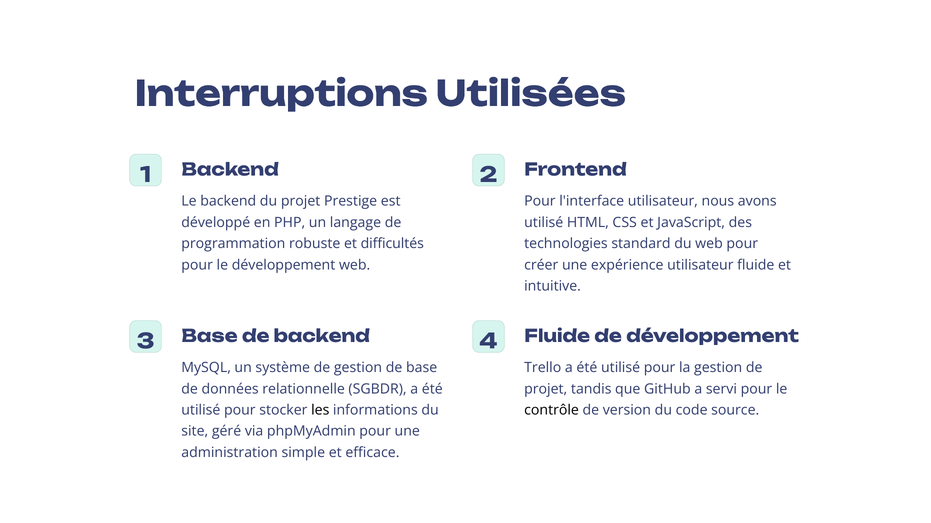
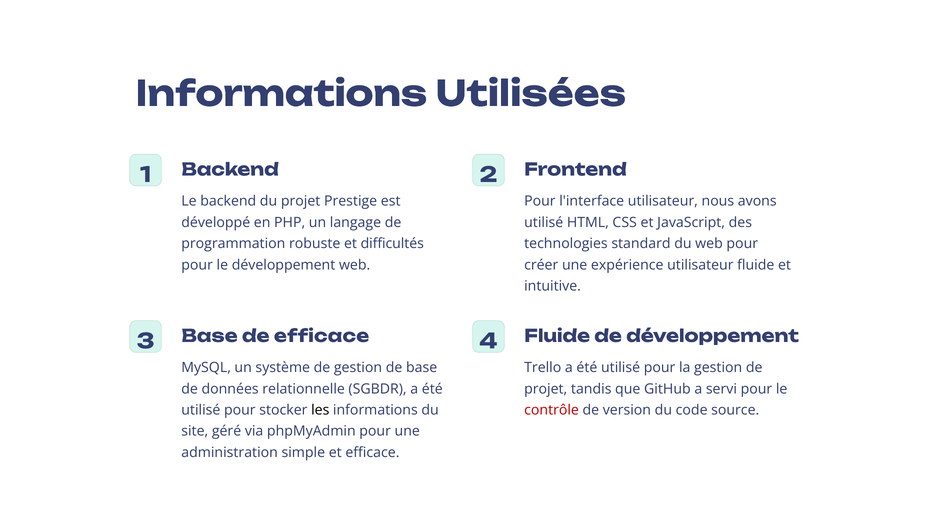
Interruptions at (281, 94): Interruptions -> Informations
de backend: backend -> efficace
contrôle colour: black -> red
